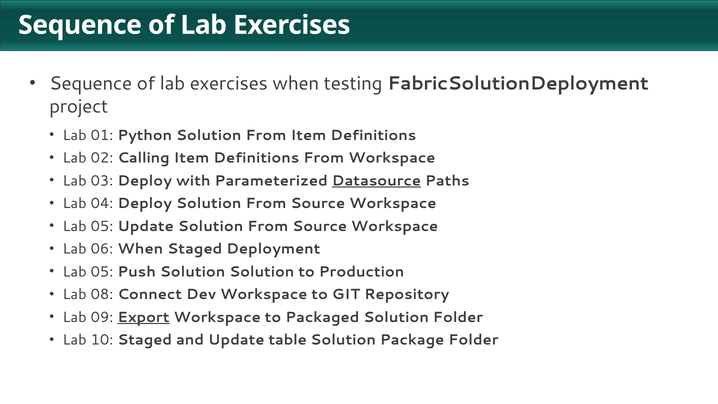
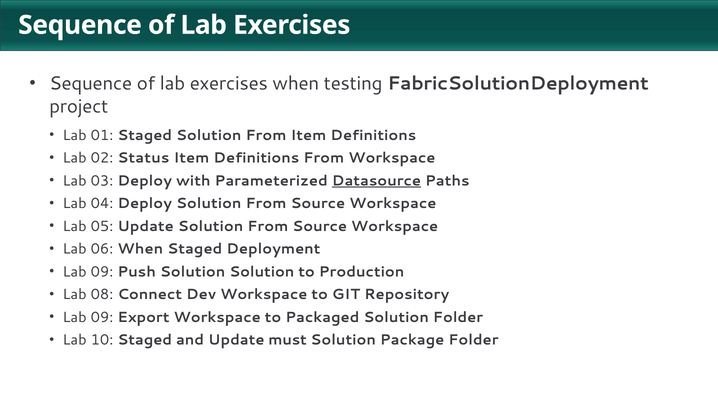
01 Python: Python -> Staged
Calling: Calling -> Status
05 at (102, 272): 05 -> 09
Export underline: present -> none
table: table -> must
